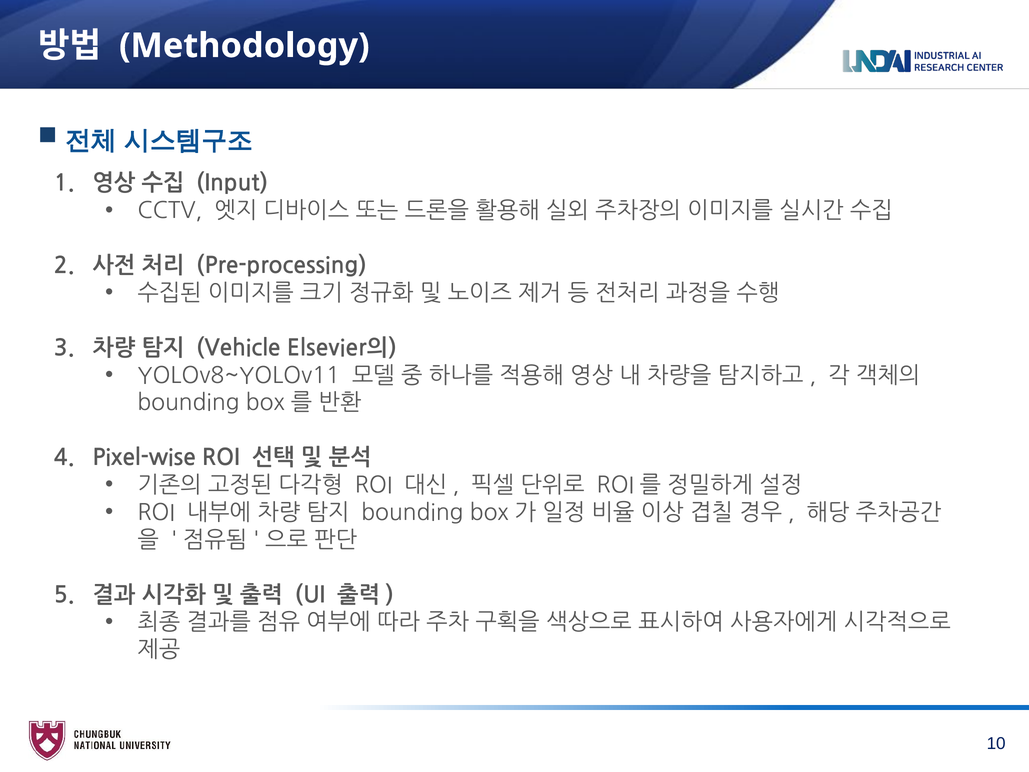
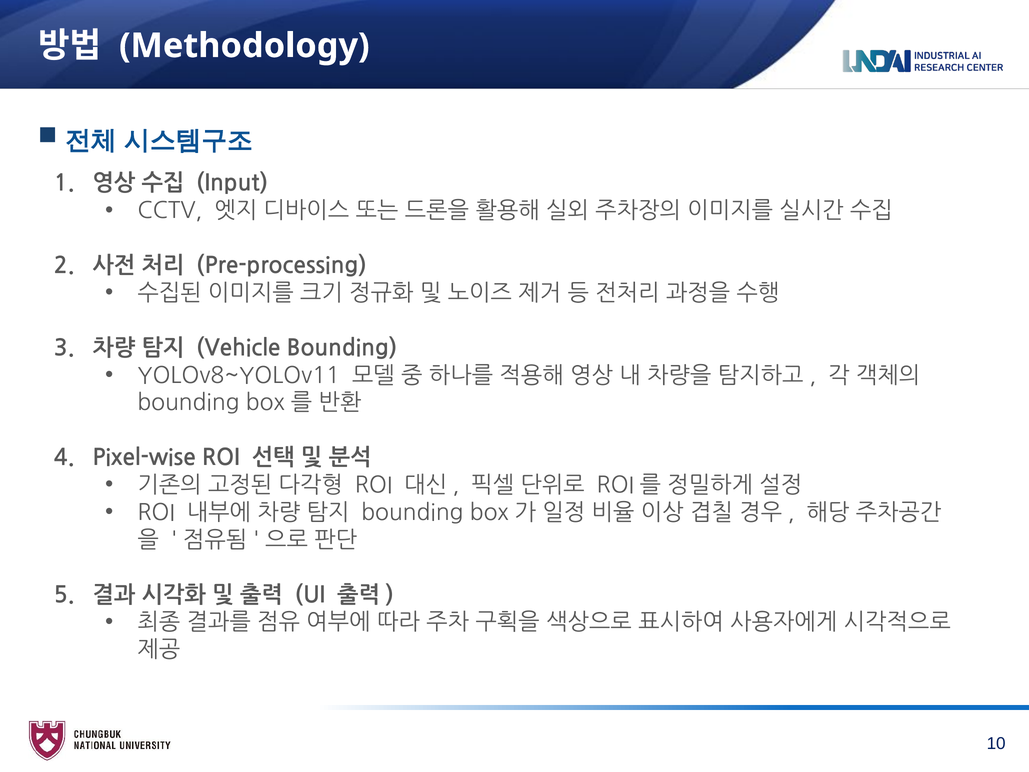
Vehicle Elsevier의: Elsevier의 -> Bounding
